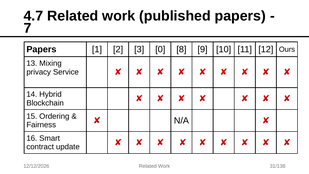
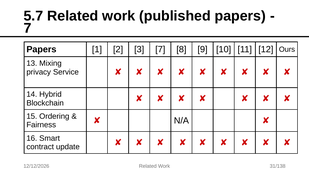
4.7: 4.7 -> 5.7
3 0: 0 -> 7
